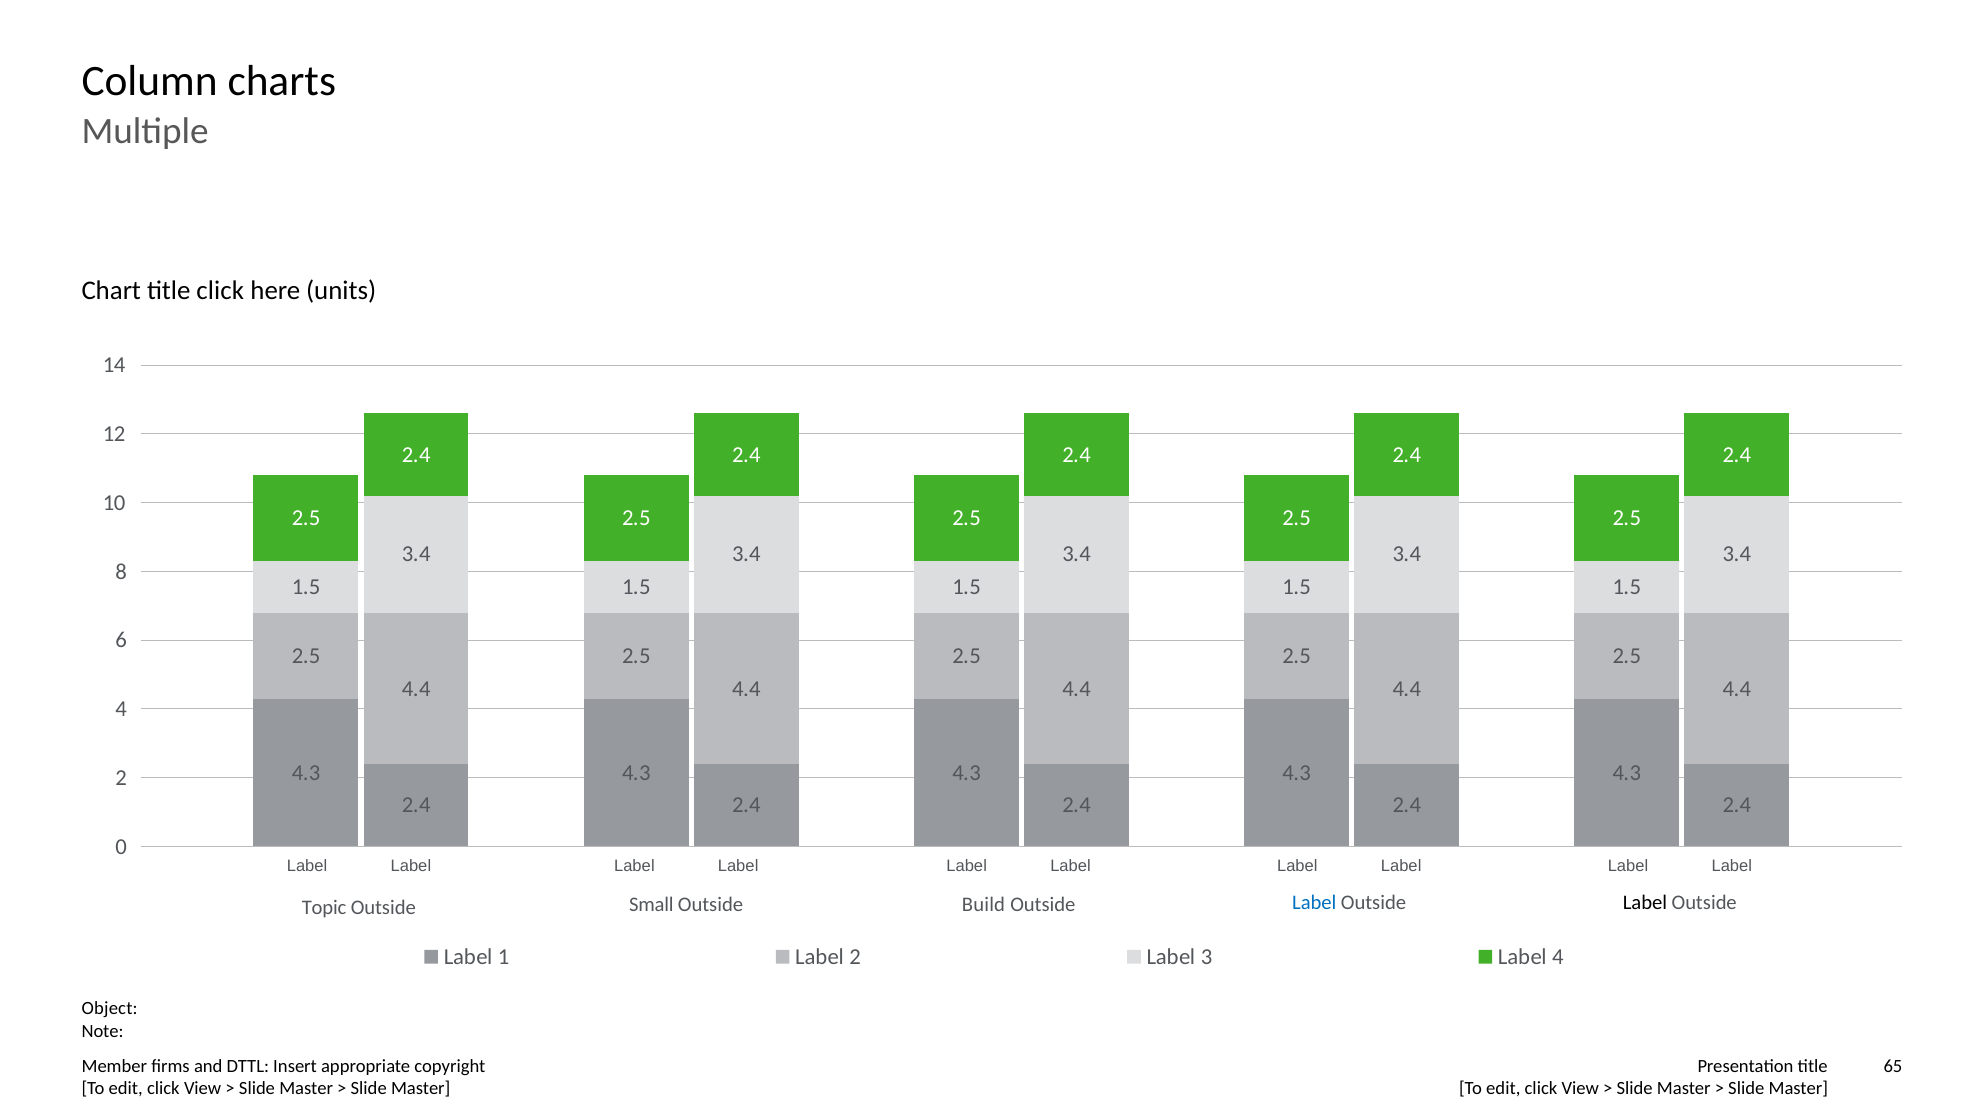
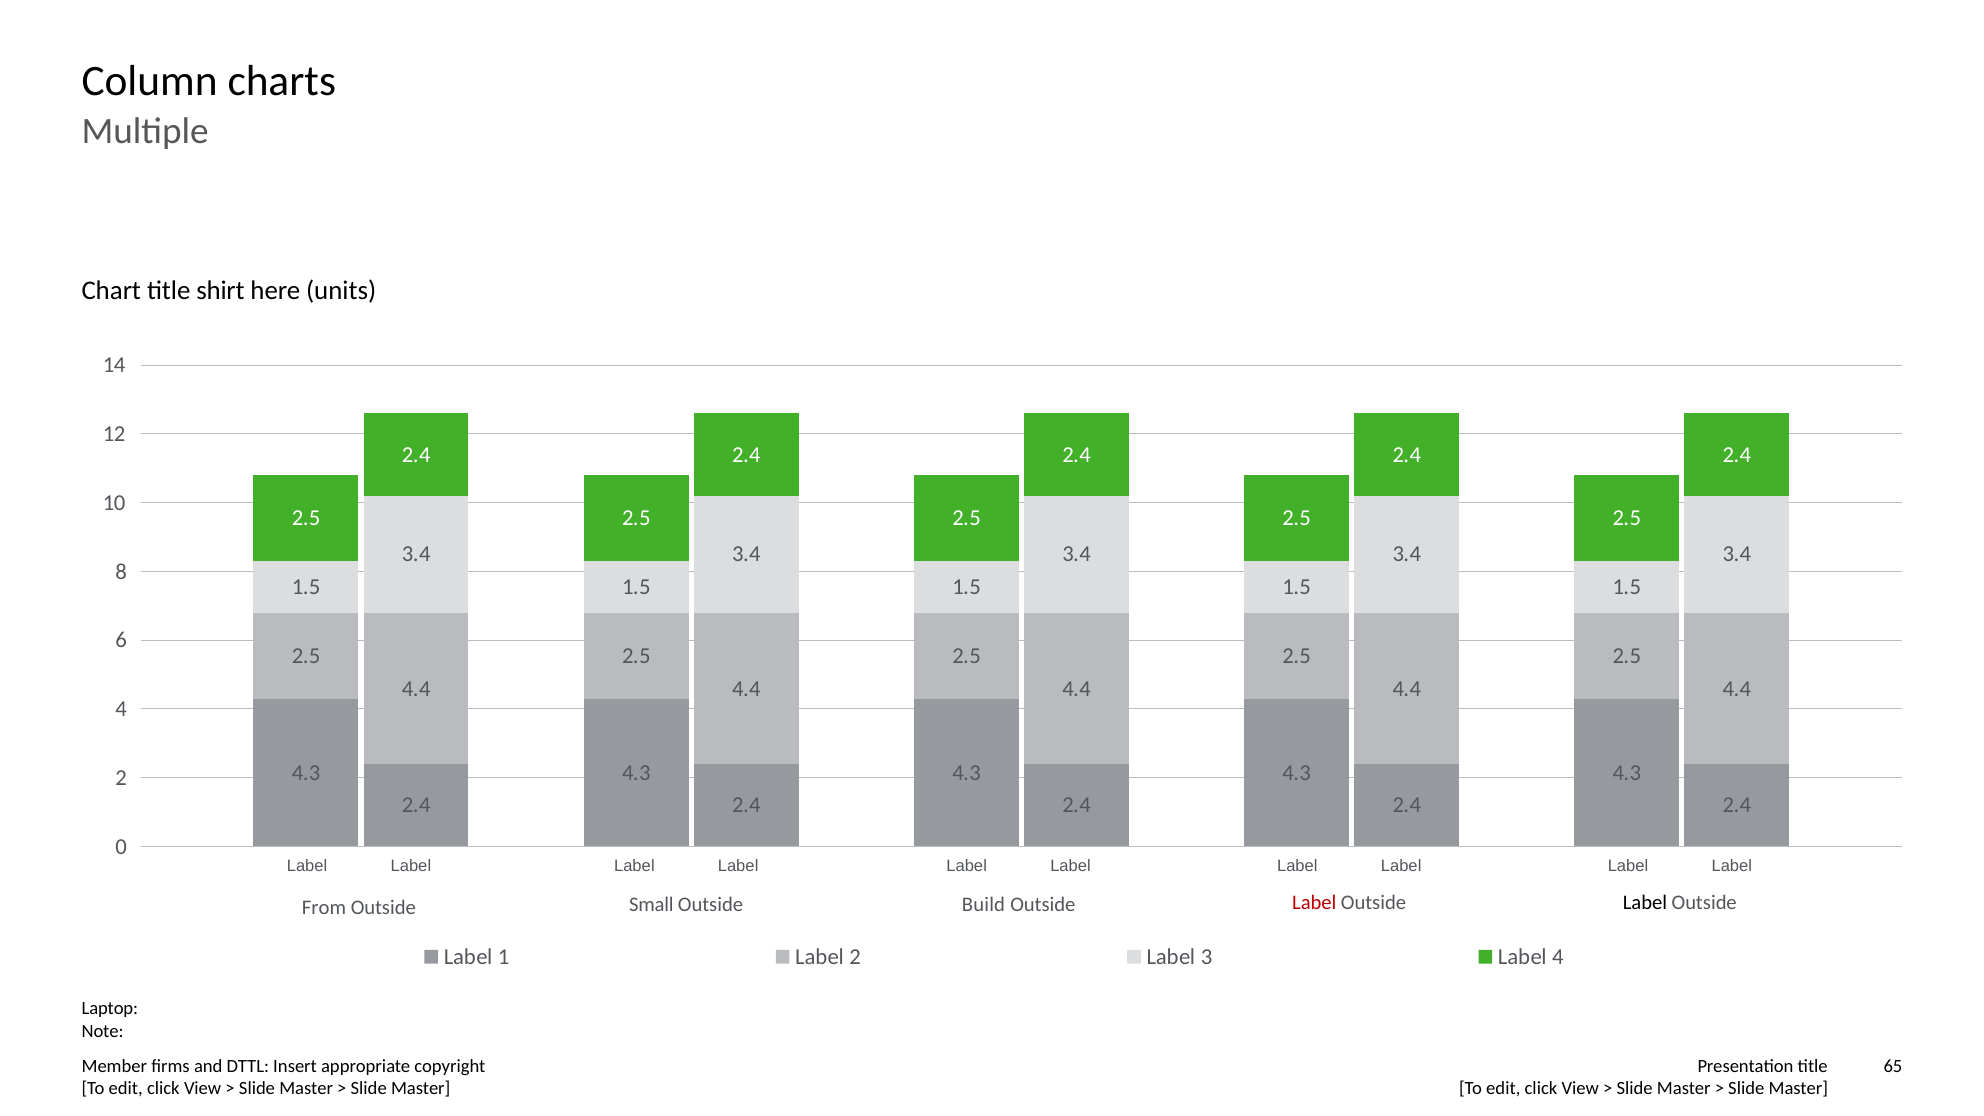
title click: click -> shirt
Label at (1314, 903) colour: blue -> red
Topic: Topic -> From
Object: Object -> Laptop
